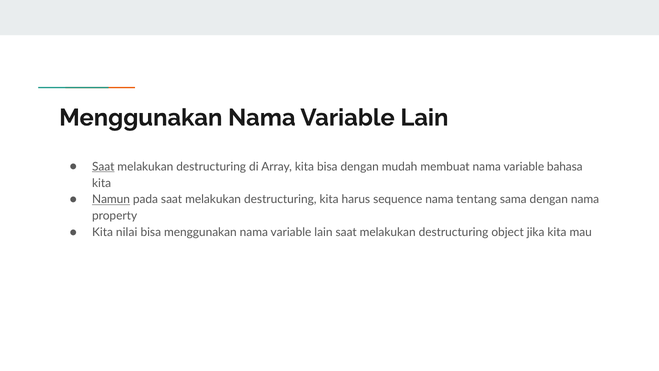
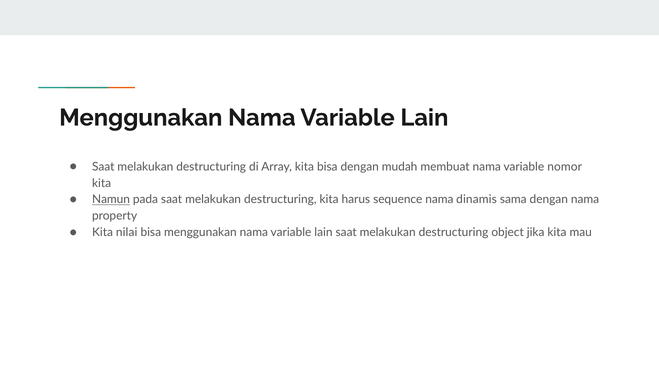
Saat at (103, 167) underline: present -> none
bahasa: bahasa -> nomor
tentang: tentang -> dinamis
